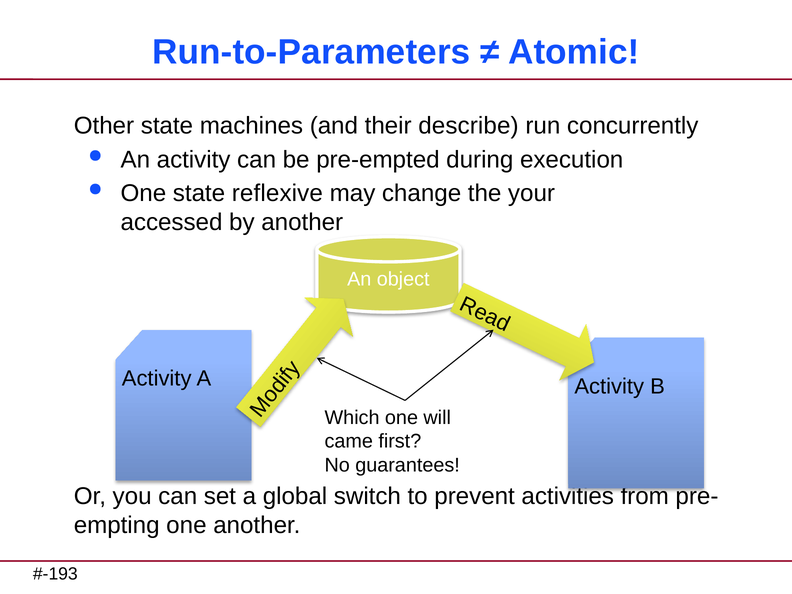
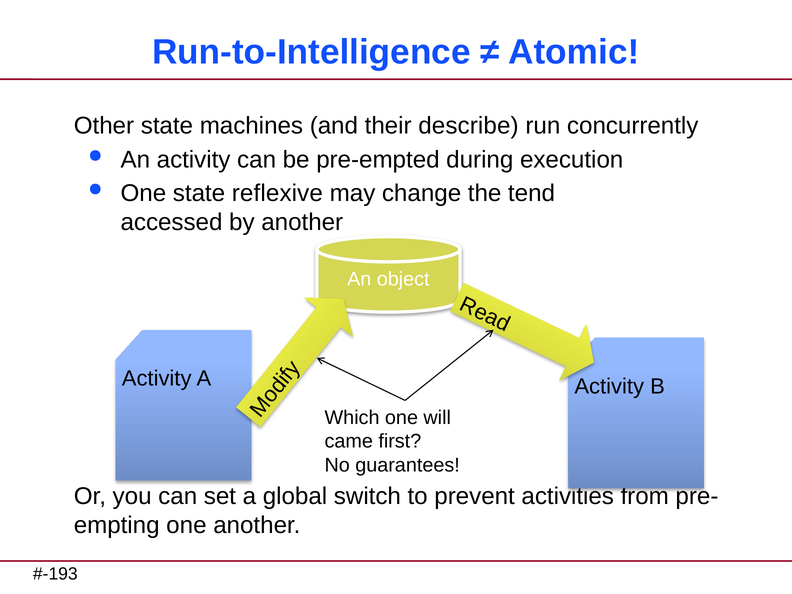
Run-to-Parameters: Run-to-Parameters -> Run-to-Intelligence
your: your -> tend
